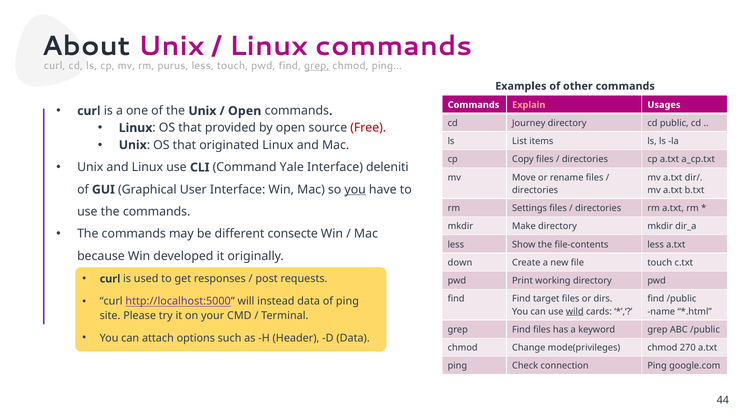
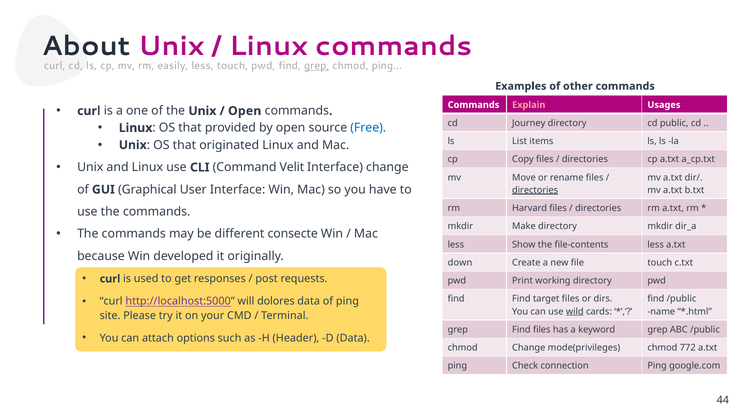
purus: purus -> easily
Free colour: red -> blue
Yale: Yale -> Velit
Interface deleniti: deleniti -> change
you at (355, 190) underline: present -> none
directories at (535, 190) underline: none -> present
Settings: Settings -> Harvard
instead: instead -> dolores
270: 270 -> 772
